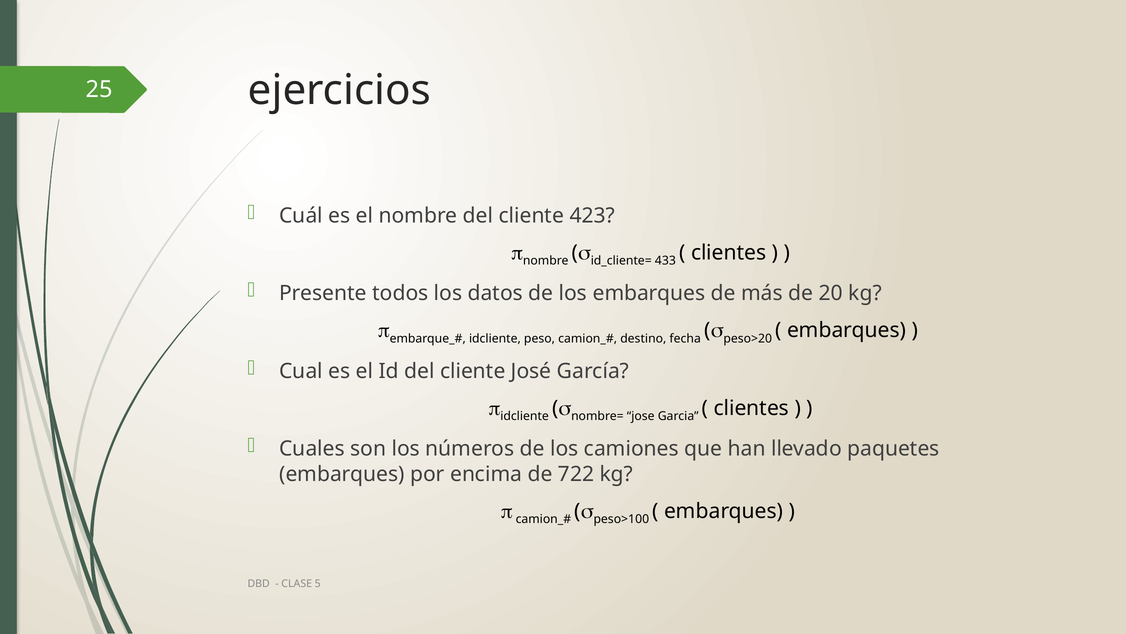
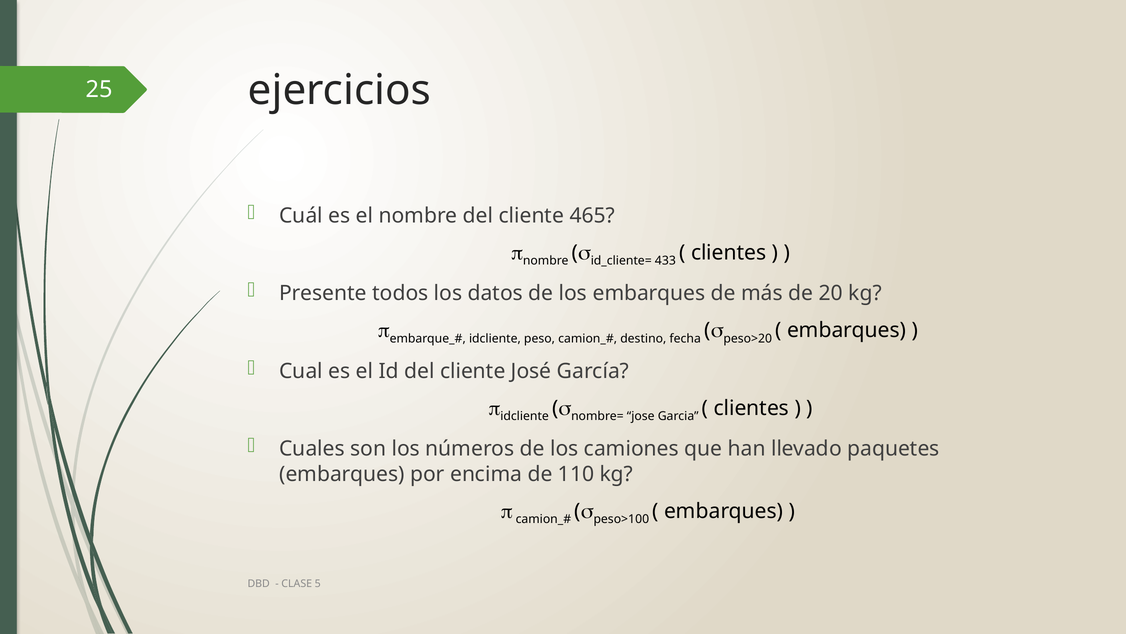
423: 423 -> 465
722: 722 -> 110
